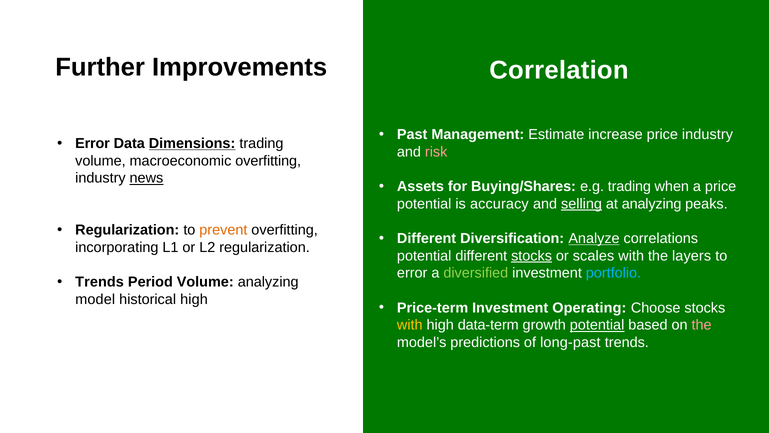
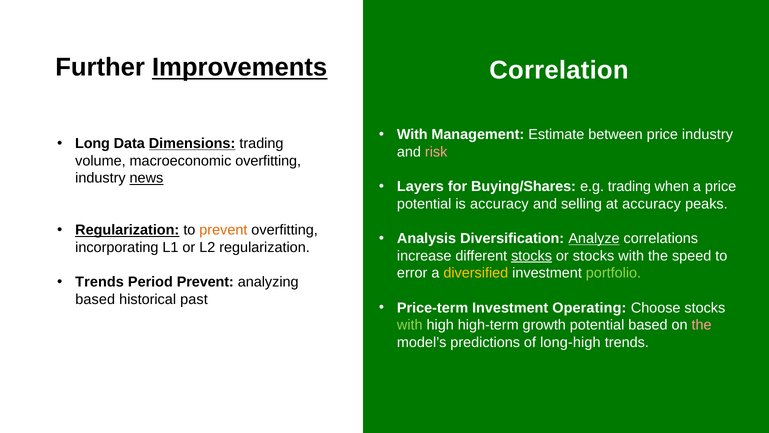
Improvements underline: none -> present
Past at (412, 135): Past -> With
increase: increase -> between
Error at (92, 143): Error -> Long
Assets: Assets -> Layers
selling underline: present -> none
at analyzing: analyzing -> accuracy
Regularization at (127, 230) underline: none -> present
Different at (427, 238): Different -> Analysis
potential at (424, 256): potential -> increase
or scales: scales -> stocks
layers: layers -> speed
diversified colour: light green -> yellow
portfolio colour: light blue -> light green
Period Volume: Volume -> Prevent
model at (95, 299): model -> based
historical high: high -> past
with at (410, 325) colour: yellow -> light green
data-term: data-term -> high-term
potential at (597, 325) underline: present -> none
long-past: long-past -> long-high
